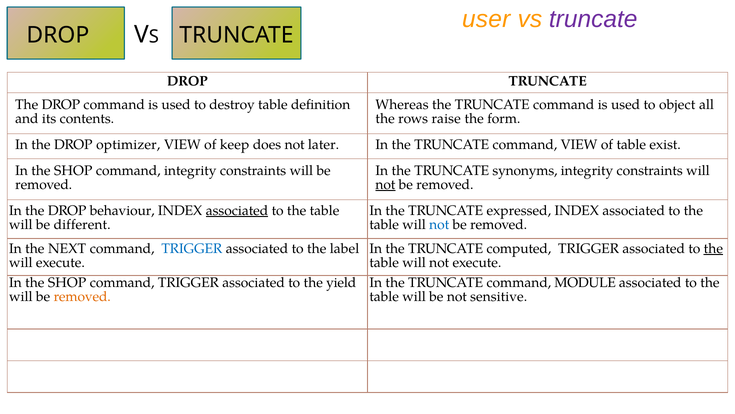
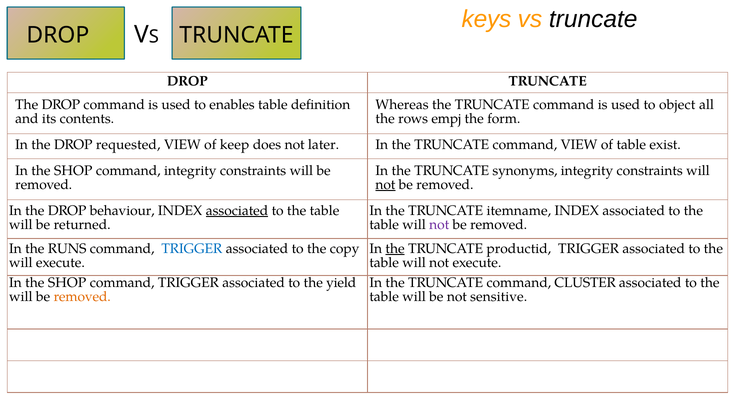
user: user -> keys
truncate at (593, 19) colour: purple -> black
destroy: destroy -> enables
raise: raise -> empj
optimizer: optimizer -> requested
expressed: expressed -> itemname
different: different -> returned
not at (439, 224) colour: blue -> purple
NEXT: NEXT -> RUNS
label: label -> copy
the at (395, 248) underline: none -> present
computed: computed -> productid
the at (713, 248) underline: present -> none
MODULE: MODULE -> CLUSTER
